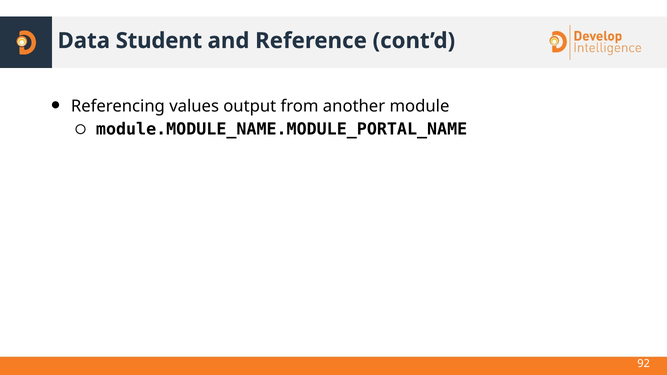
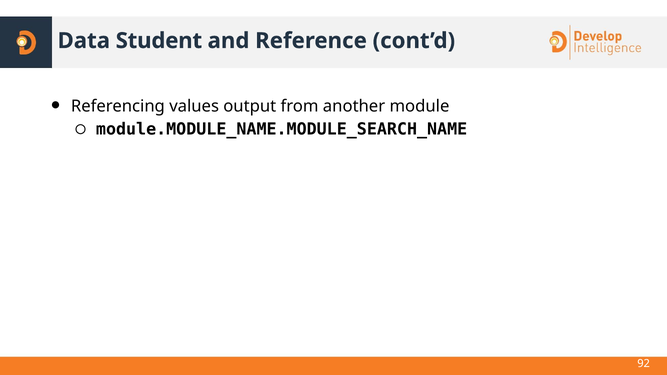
module.MODULE_NAME.MODULE_PORTAL_NAME: module.MODULE_NAME.MODULE_PORTAL_NAME -> module.MODULE_NAME.MODULE_SEARCH_NAME
